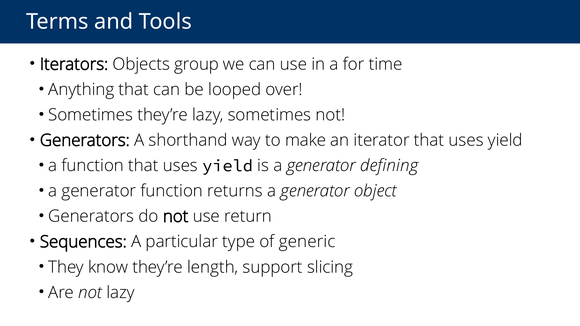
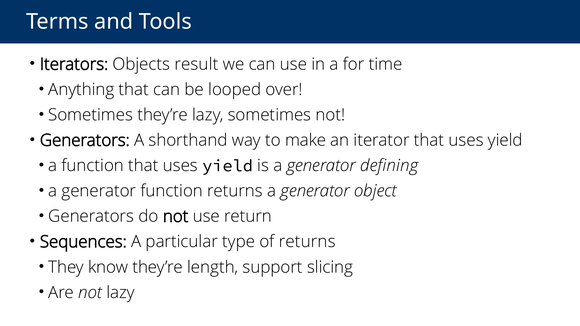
group: group -> result
of generic: generic -> returns
